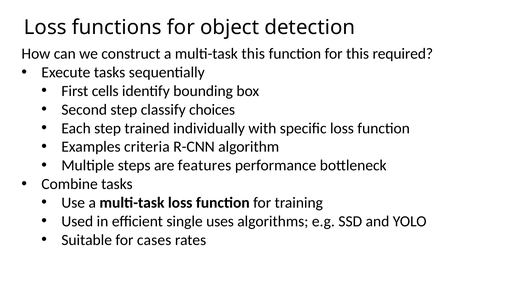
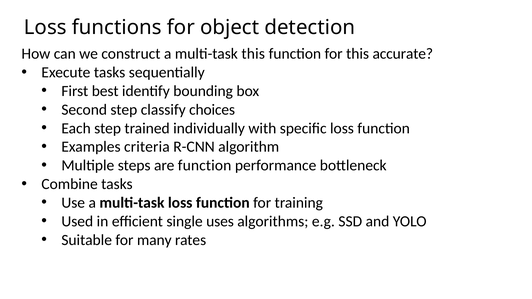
required: required -> accurate
cells: cells -> best
are features: features -> function
cases: cases -> many
